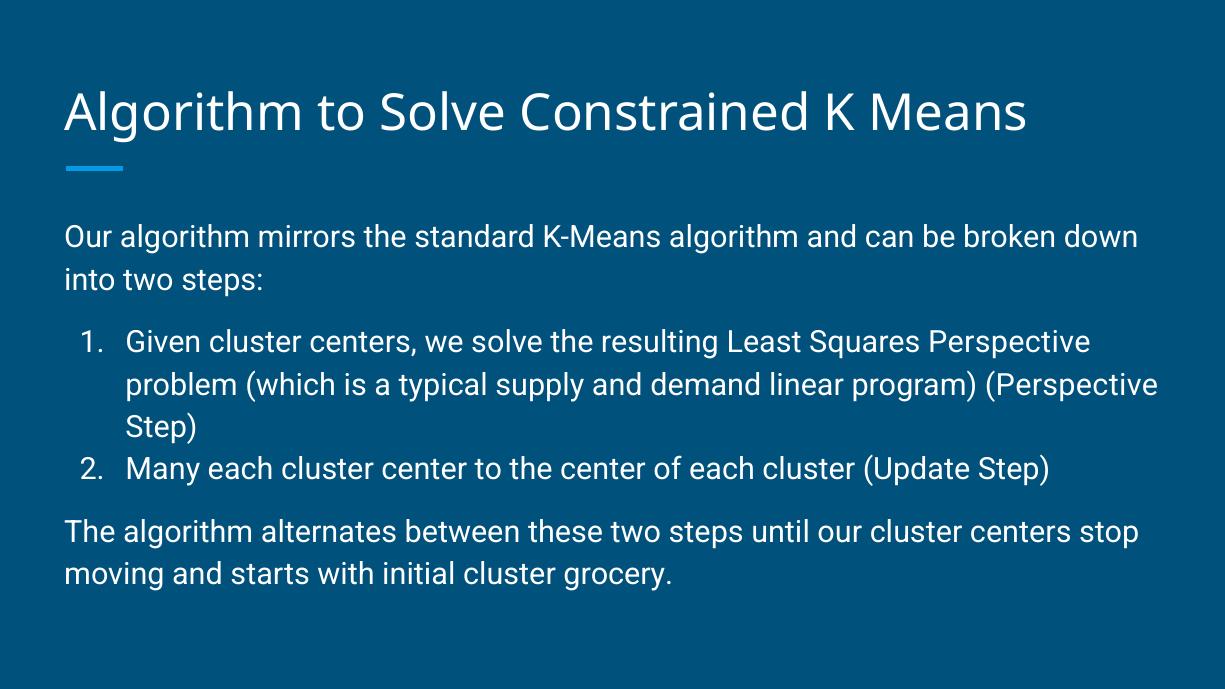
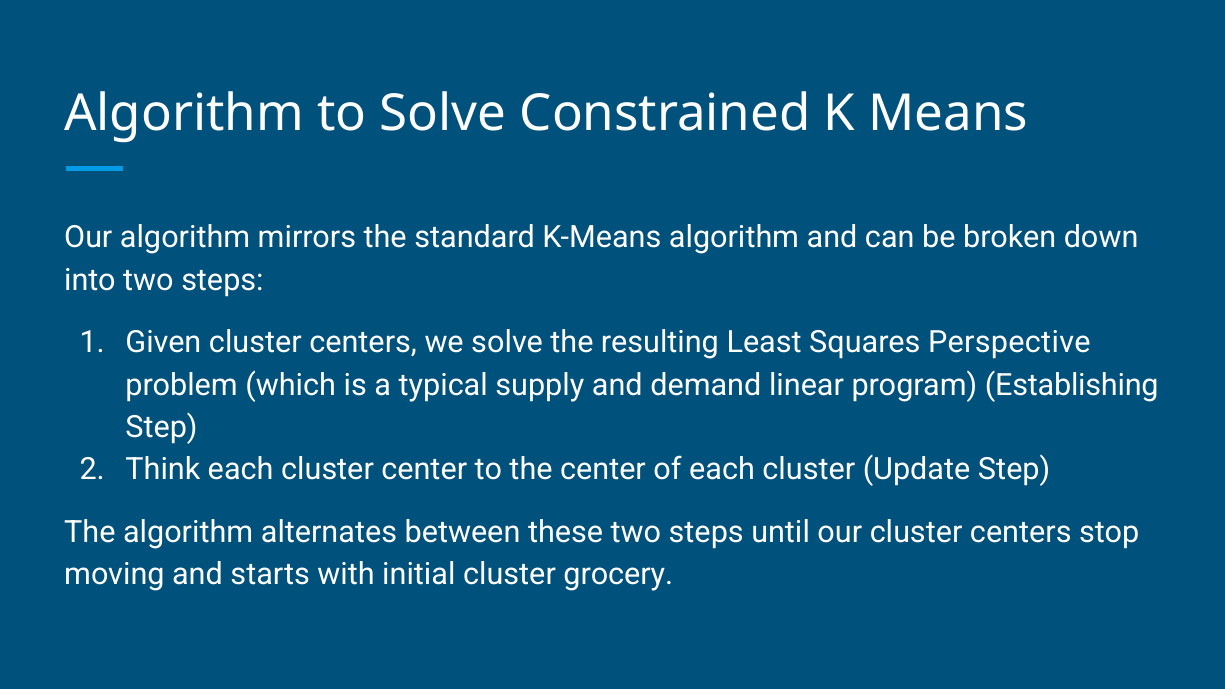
program Perspective: Perspective -> Establishing
Many: Many -> Think
